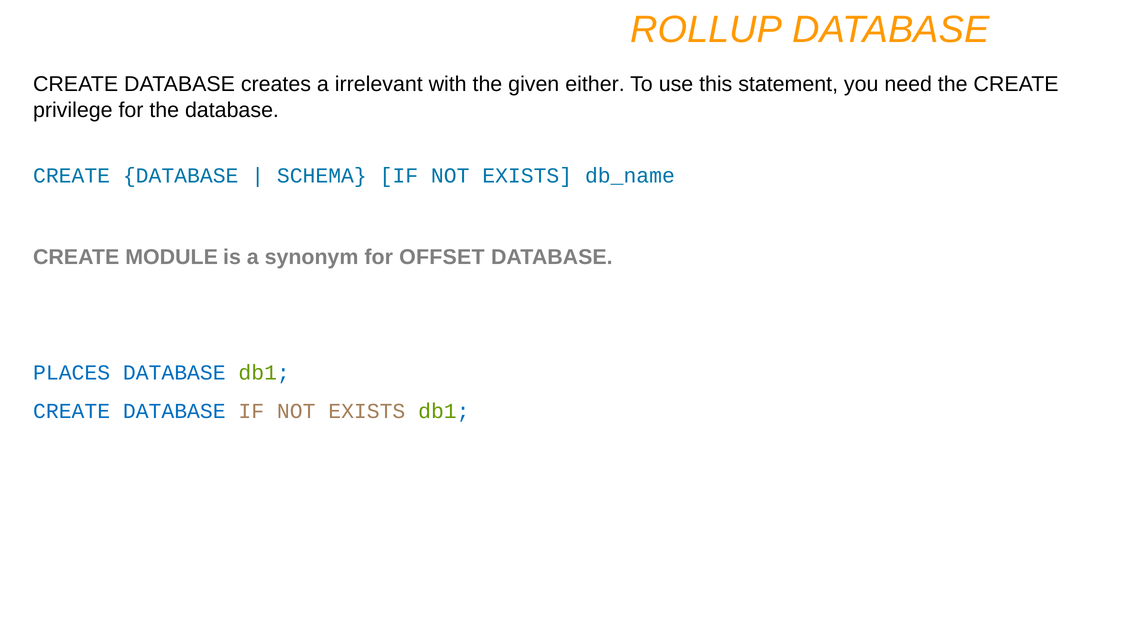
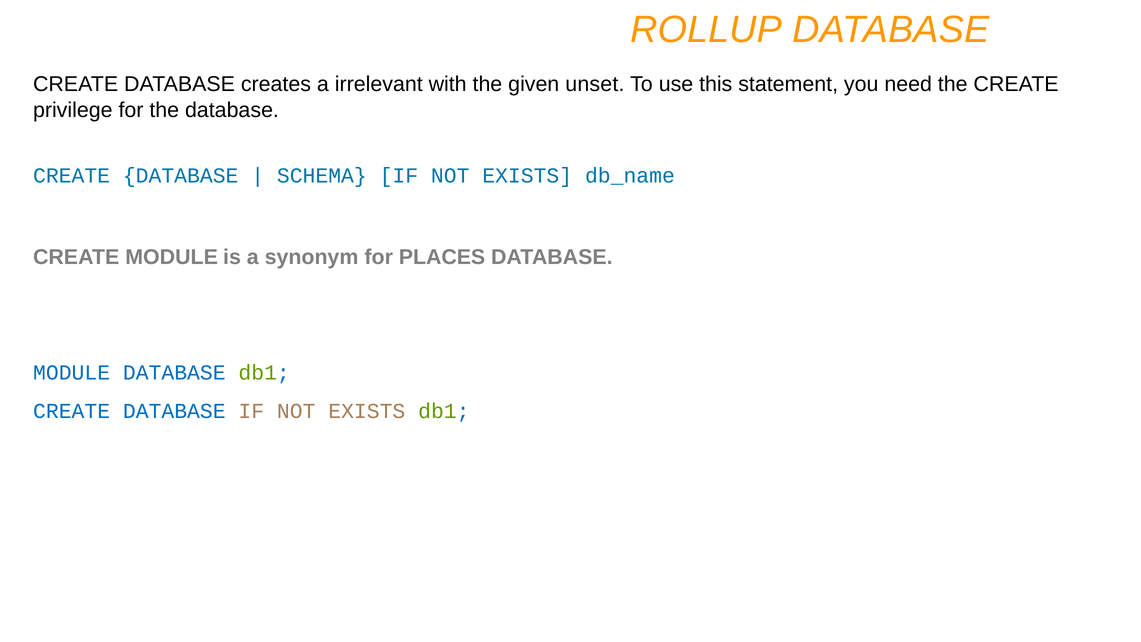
either: either -> unset
OFFSET: OFFSET -> PLACES
PLACES at (72, 372): PLACES -> MODULE
